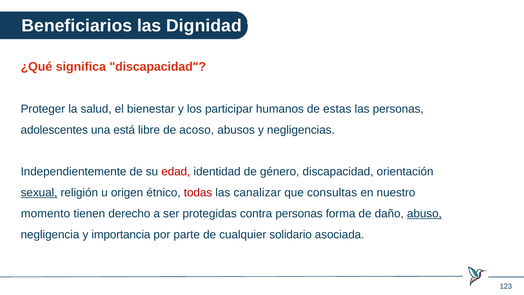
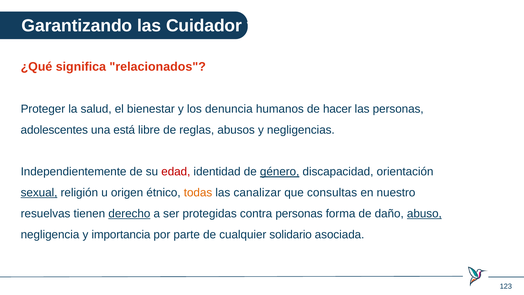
Beneficiarios: Beneficiarios -> Garantizando
Dignidad: Dignidad -> Cuidador
significa discapacidad: discapacidad -> relacionados
participar: participar -> denuncia
estas: estas -> hacer
acoso: acoso -> reglas
género underline: none -> present
todas colour: red -> orange
momento: momento -> resuelvas
derecho underline: none -> present
